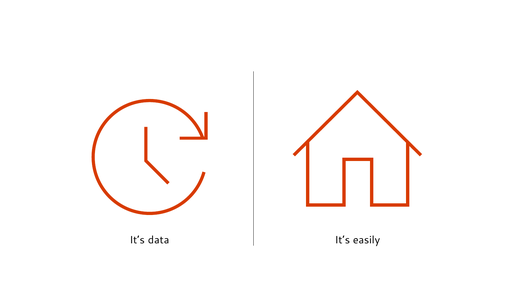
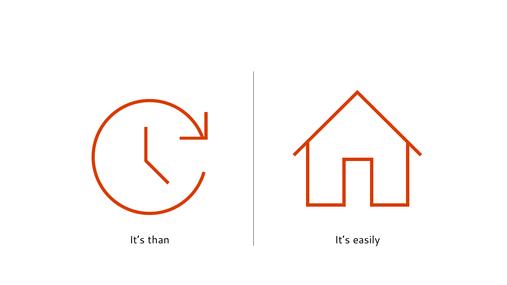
It’s data: data -> than
